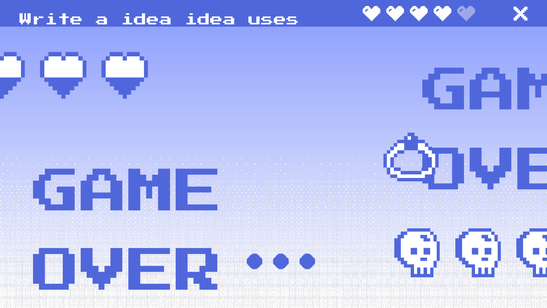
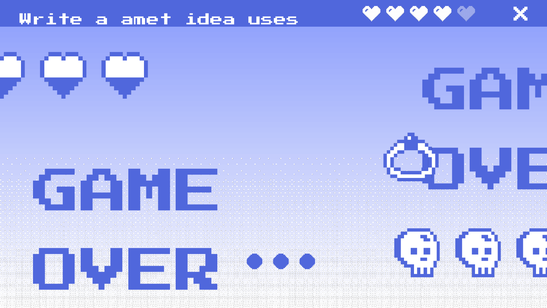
a idea: idea -> amet
